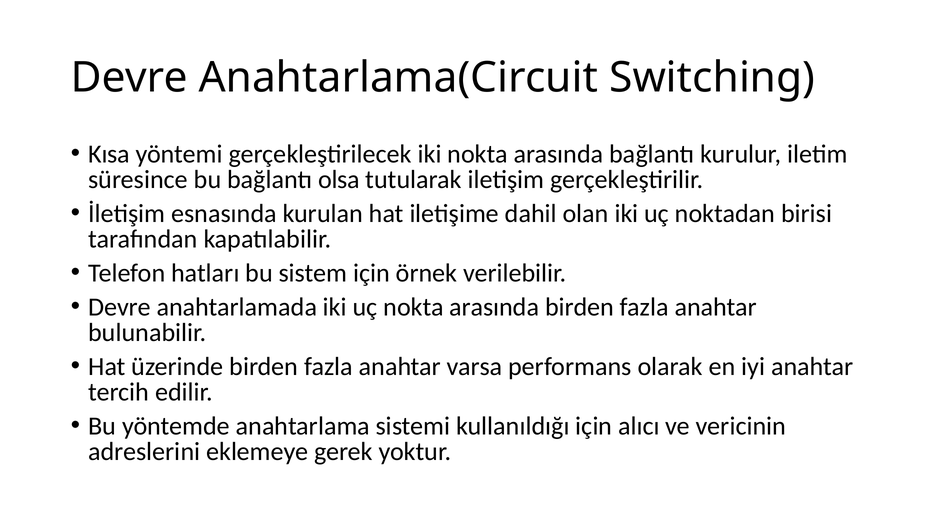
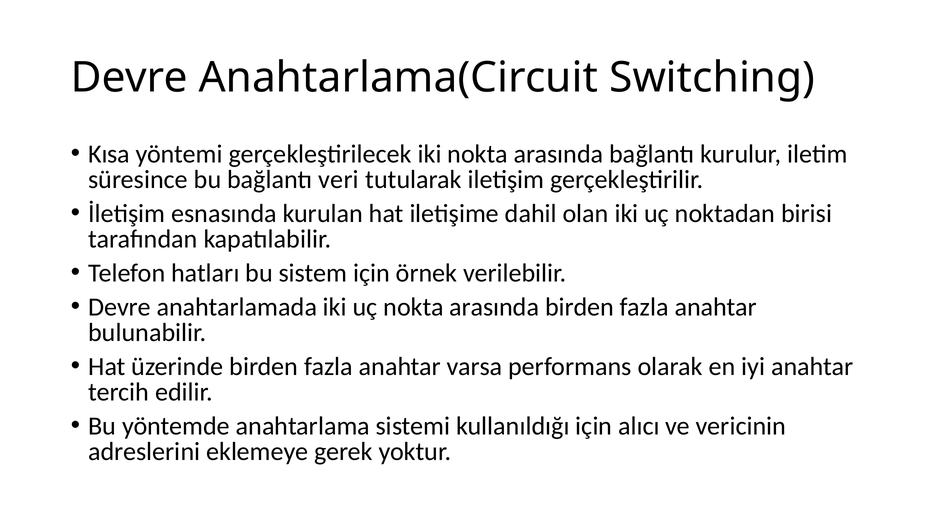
olsa: olsa -> veri
